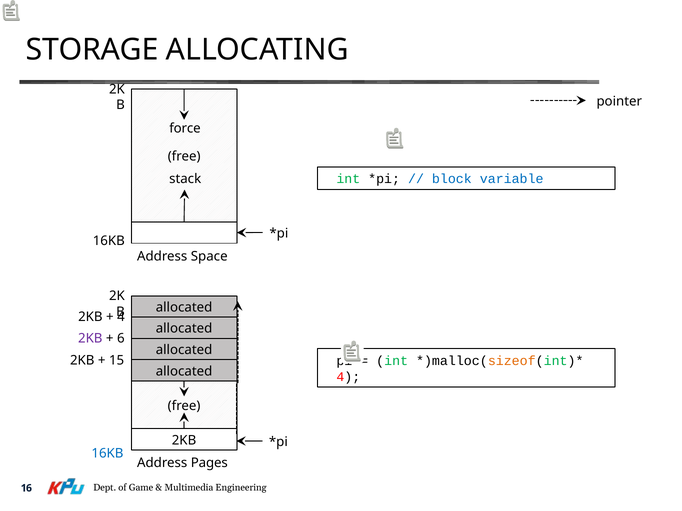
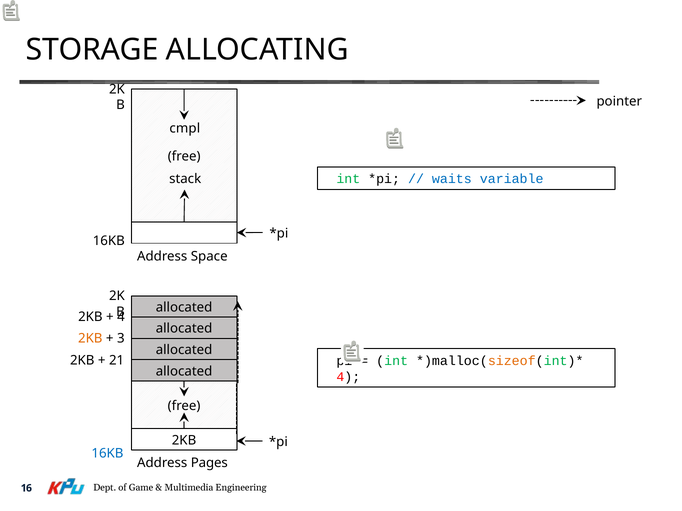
force: force -> cmpl
block: block -> waits
2KB at (90, 339) colour: purple -> orange
6: 6 -> 3
15: 15 -> 21
